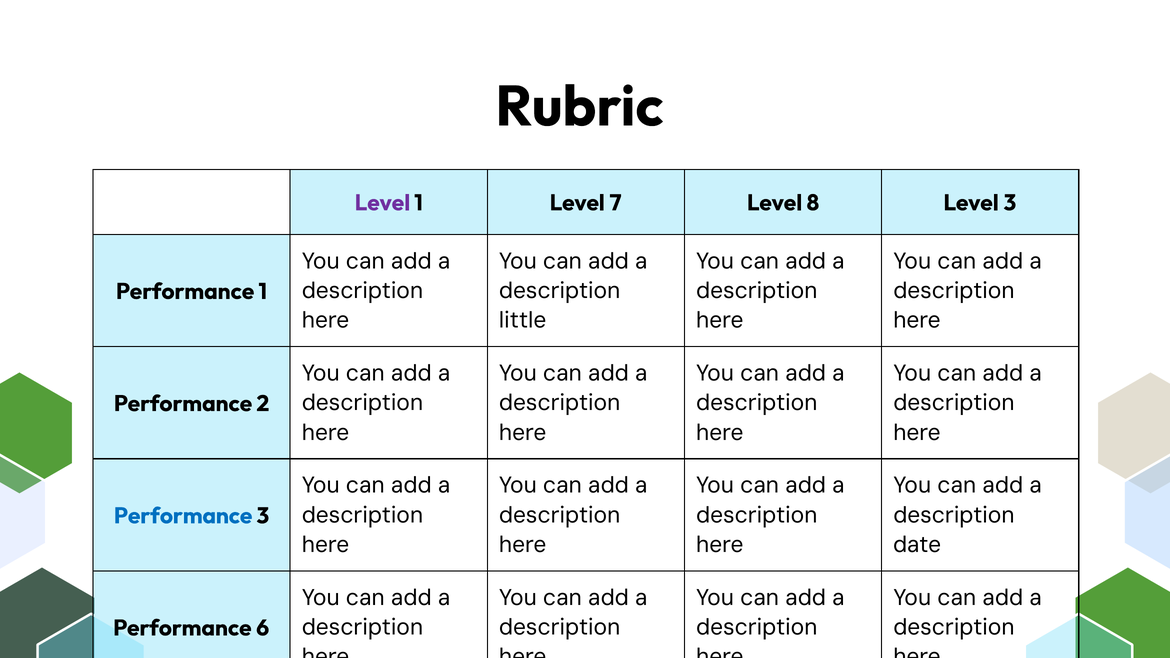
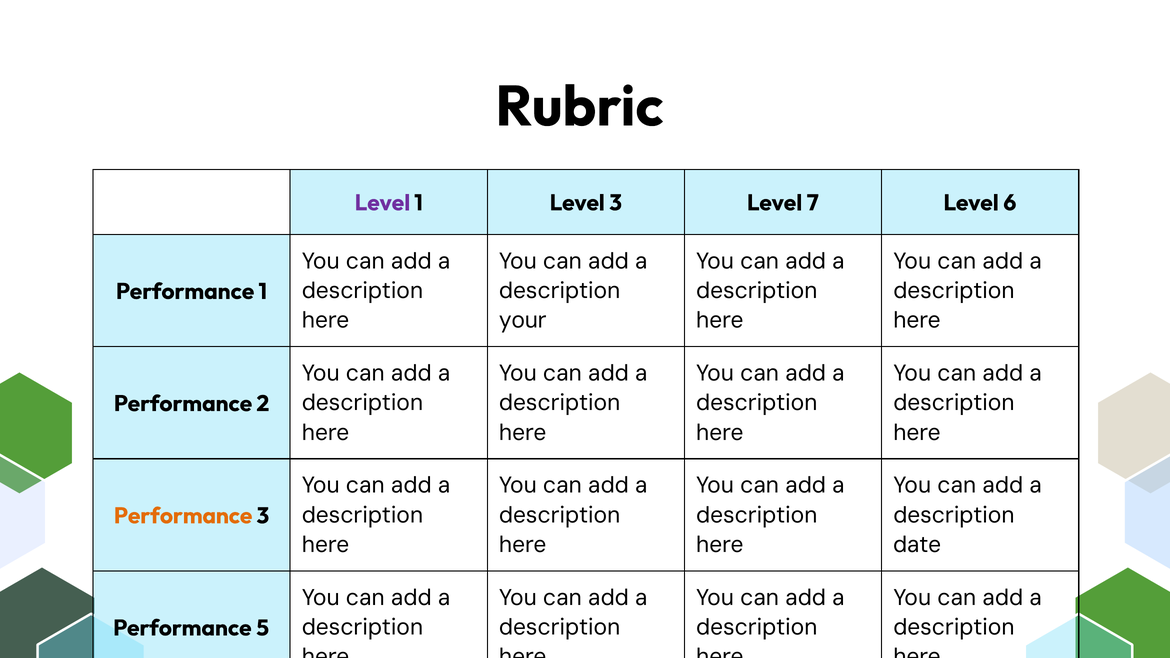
Level 7: 7 -> 3
8: 8 -> 7
Level 3: 3 -> 6
little: little -> your
Performance at (183, 516) colour: blue -> orange
6: 6 -> 5
